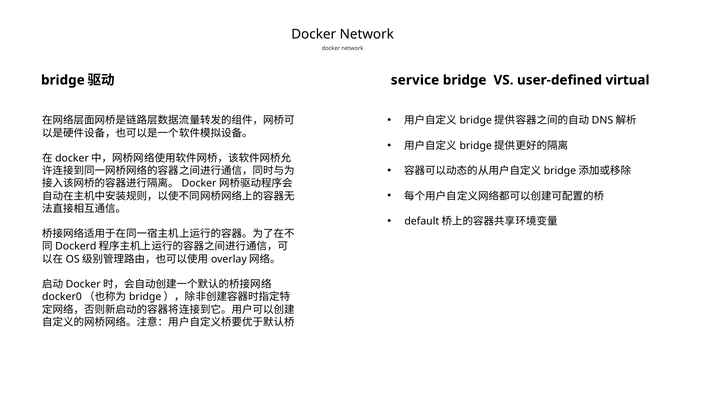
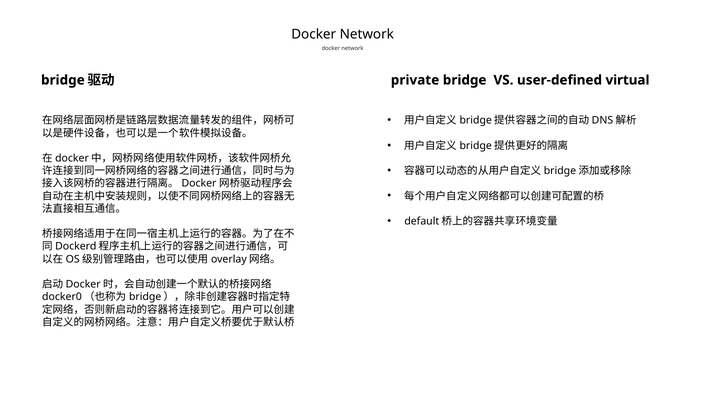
service: service -> private
